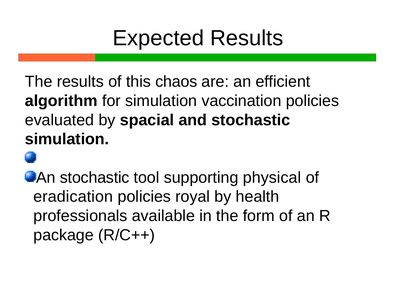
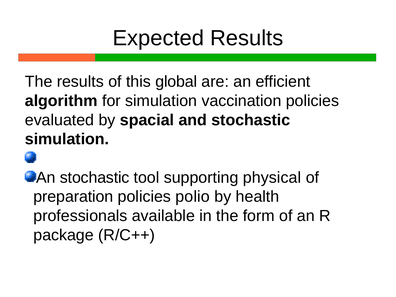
chaos: chaos -> global
eradication: eradication -> preparation
royal: royal -> polio
